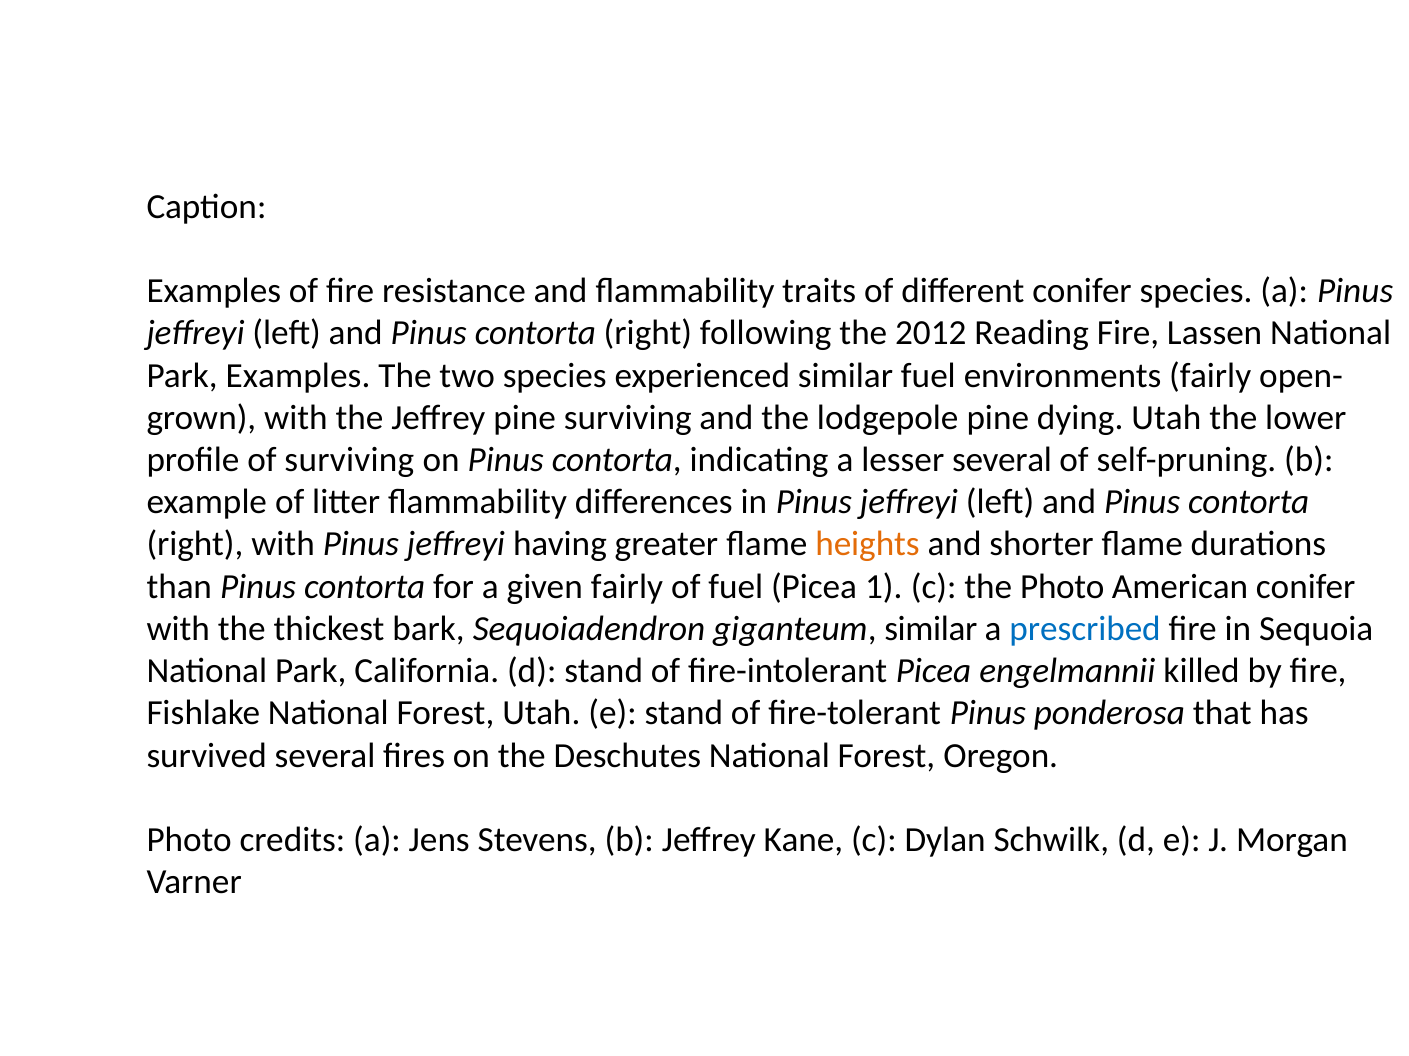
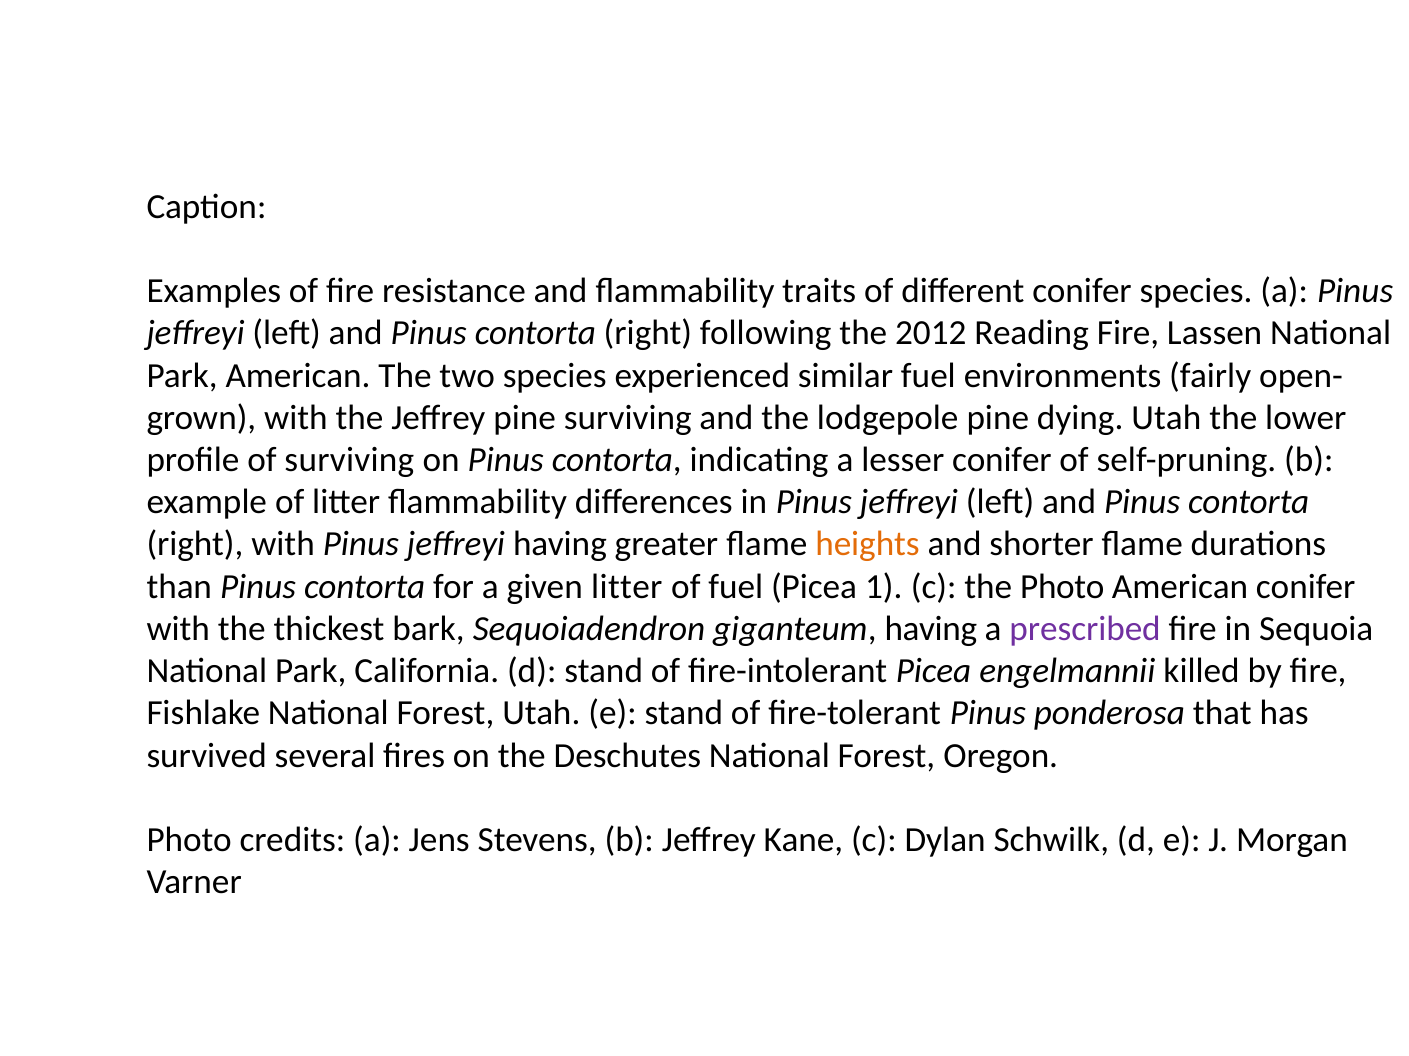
Park Examples: Examples -> American
lesser several: several -> conifer
given fairly: fairly -> litter
giganteum similar: similar -> having
prescribed colour: blue -> purple
